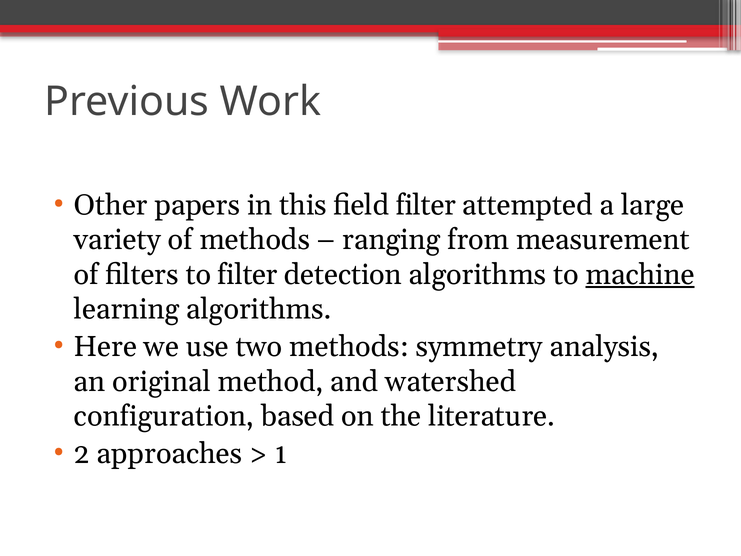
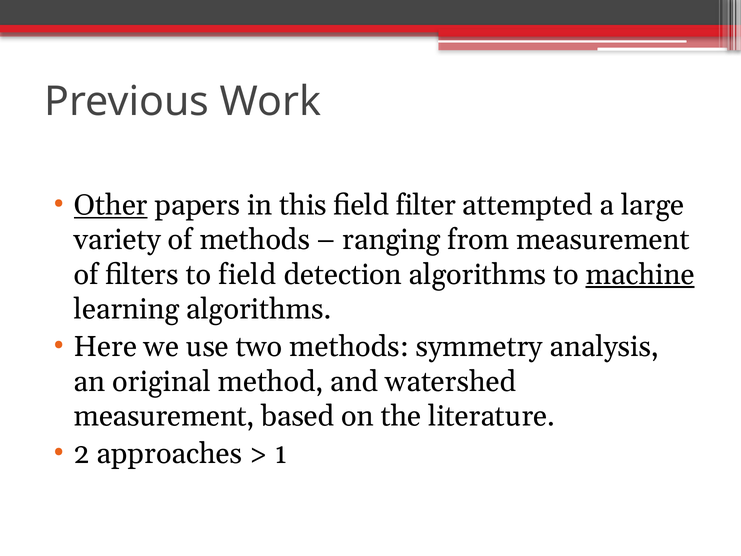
Other underline: none -> present
to filter: filter -> field
configuration at (164, 416): configuration -> measurement
